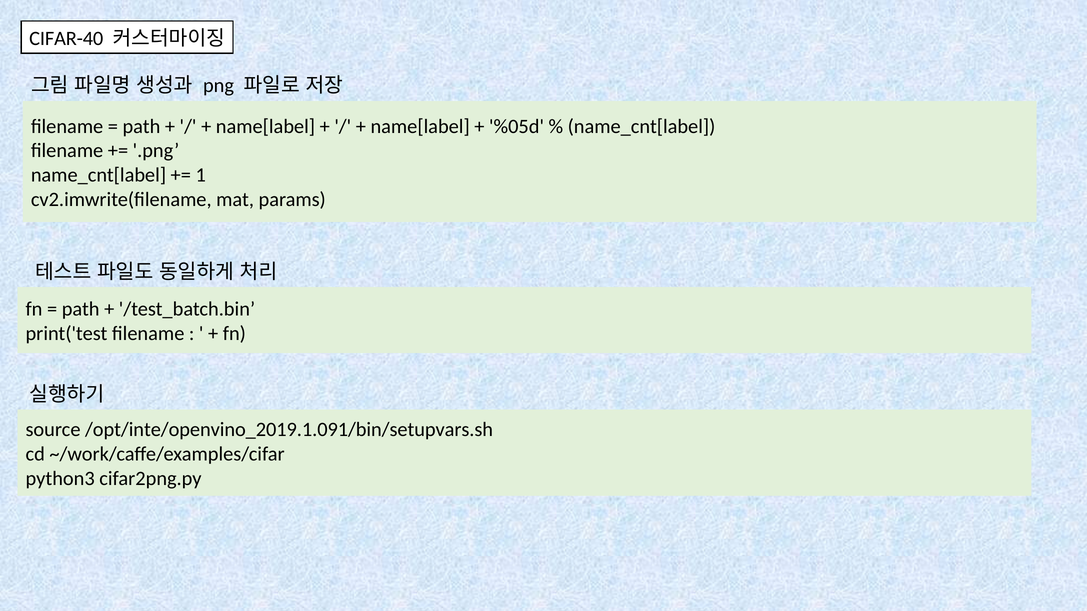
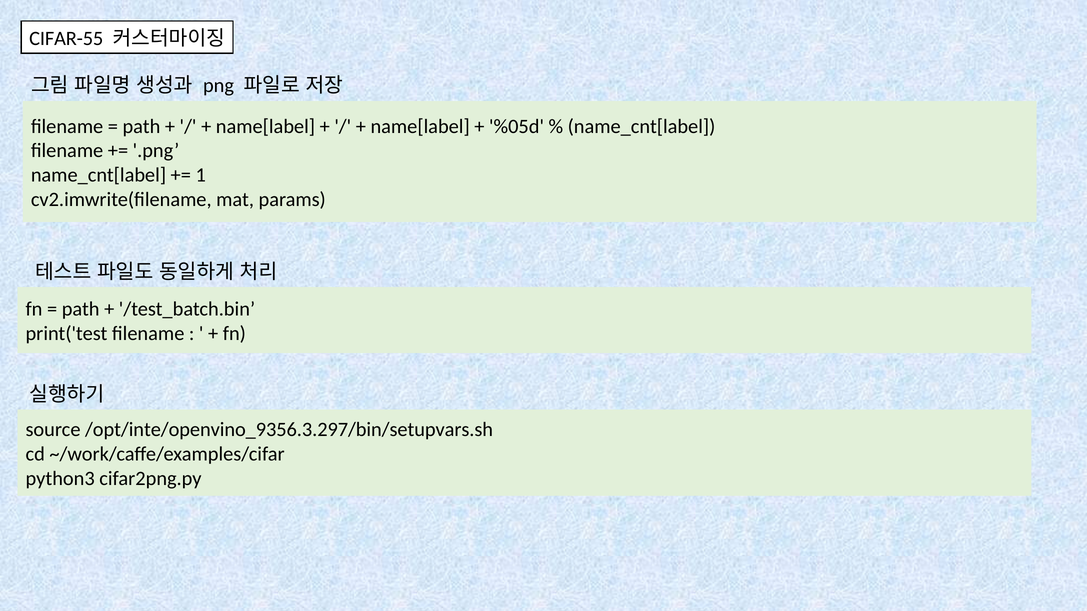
CIFAR-40: CIFAR-40 -> CIFAR-55
/opt/inte/openvino_2019.1.091/bin/setupvars.sh: /opt/inte/openvino_2019.1.091/bin/setupvars.sh -> /opt/inte/openvino_9356.3.297/bin/setupvars.sh
